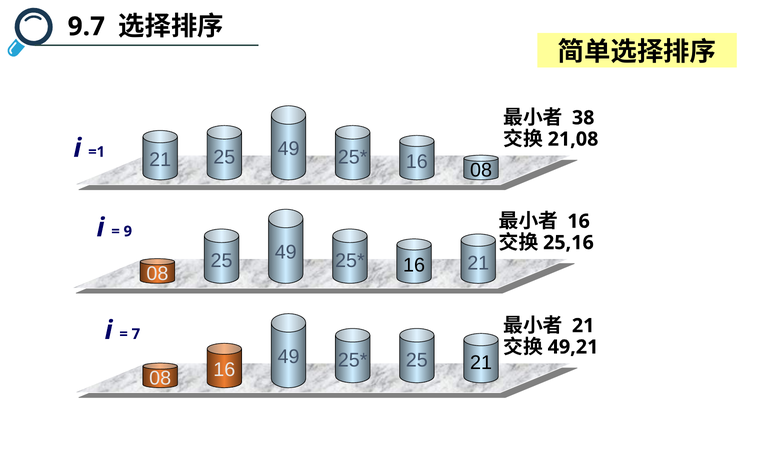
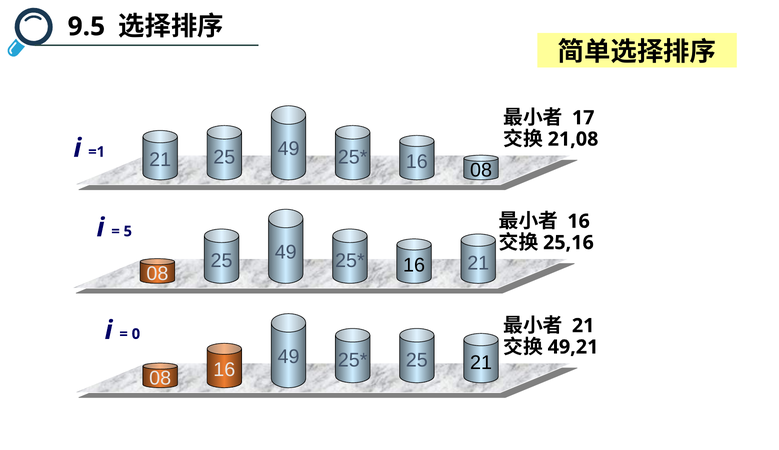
9.7: 9.7 -> 9.5
38: 38 -> 17
9: 9 -> 5
7: 7 -> 0
